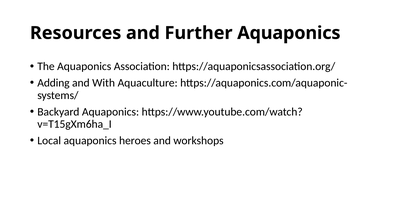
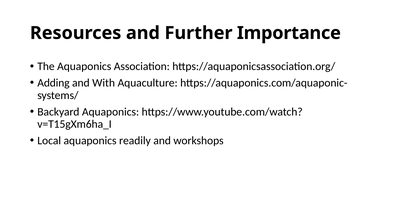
Further Aquaponics: Aquaponics -> Importance
heroes: heroes -> readily
